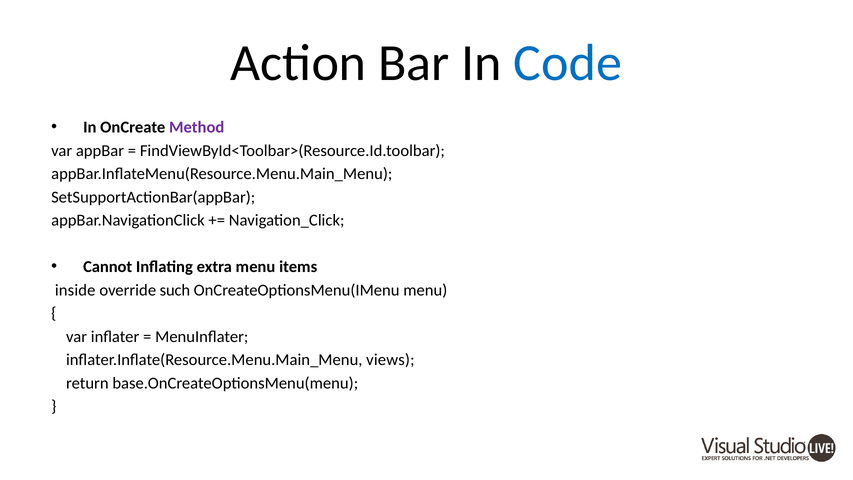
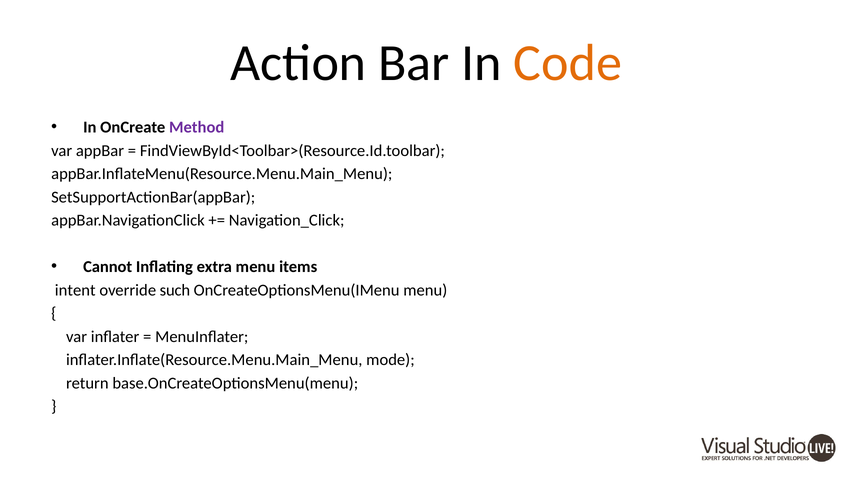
Code colour: blue -> orange
inside: inside -> intent
views: views -> mode
